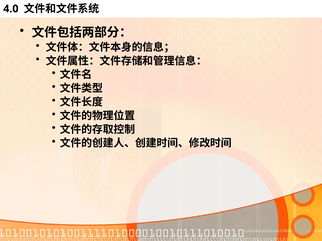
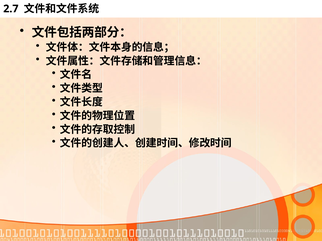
4.0: 4.0 -> 2.7
